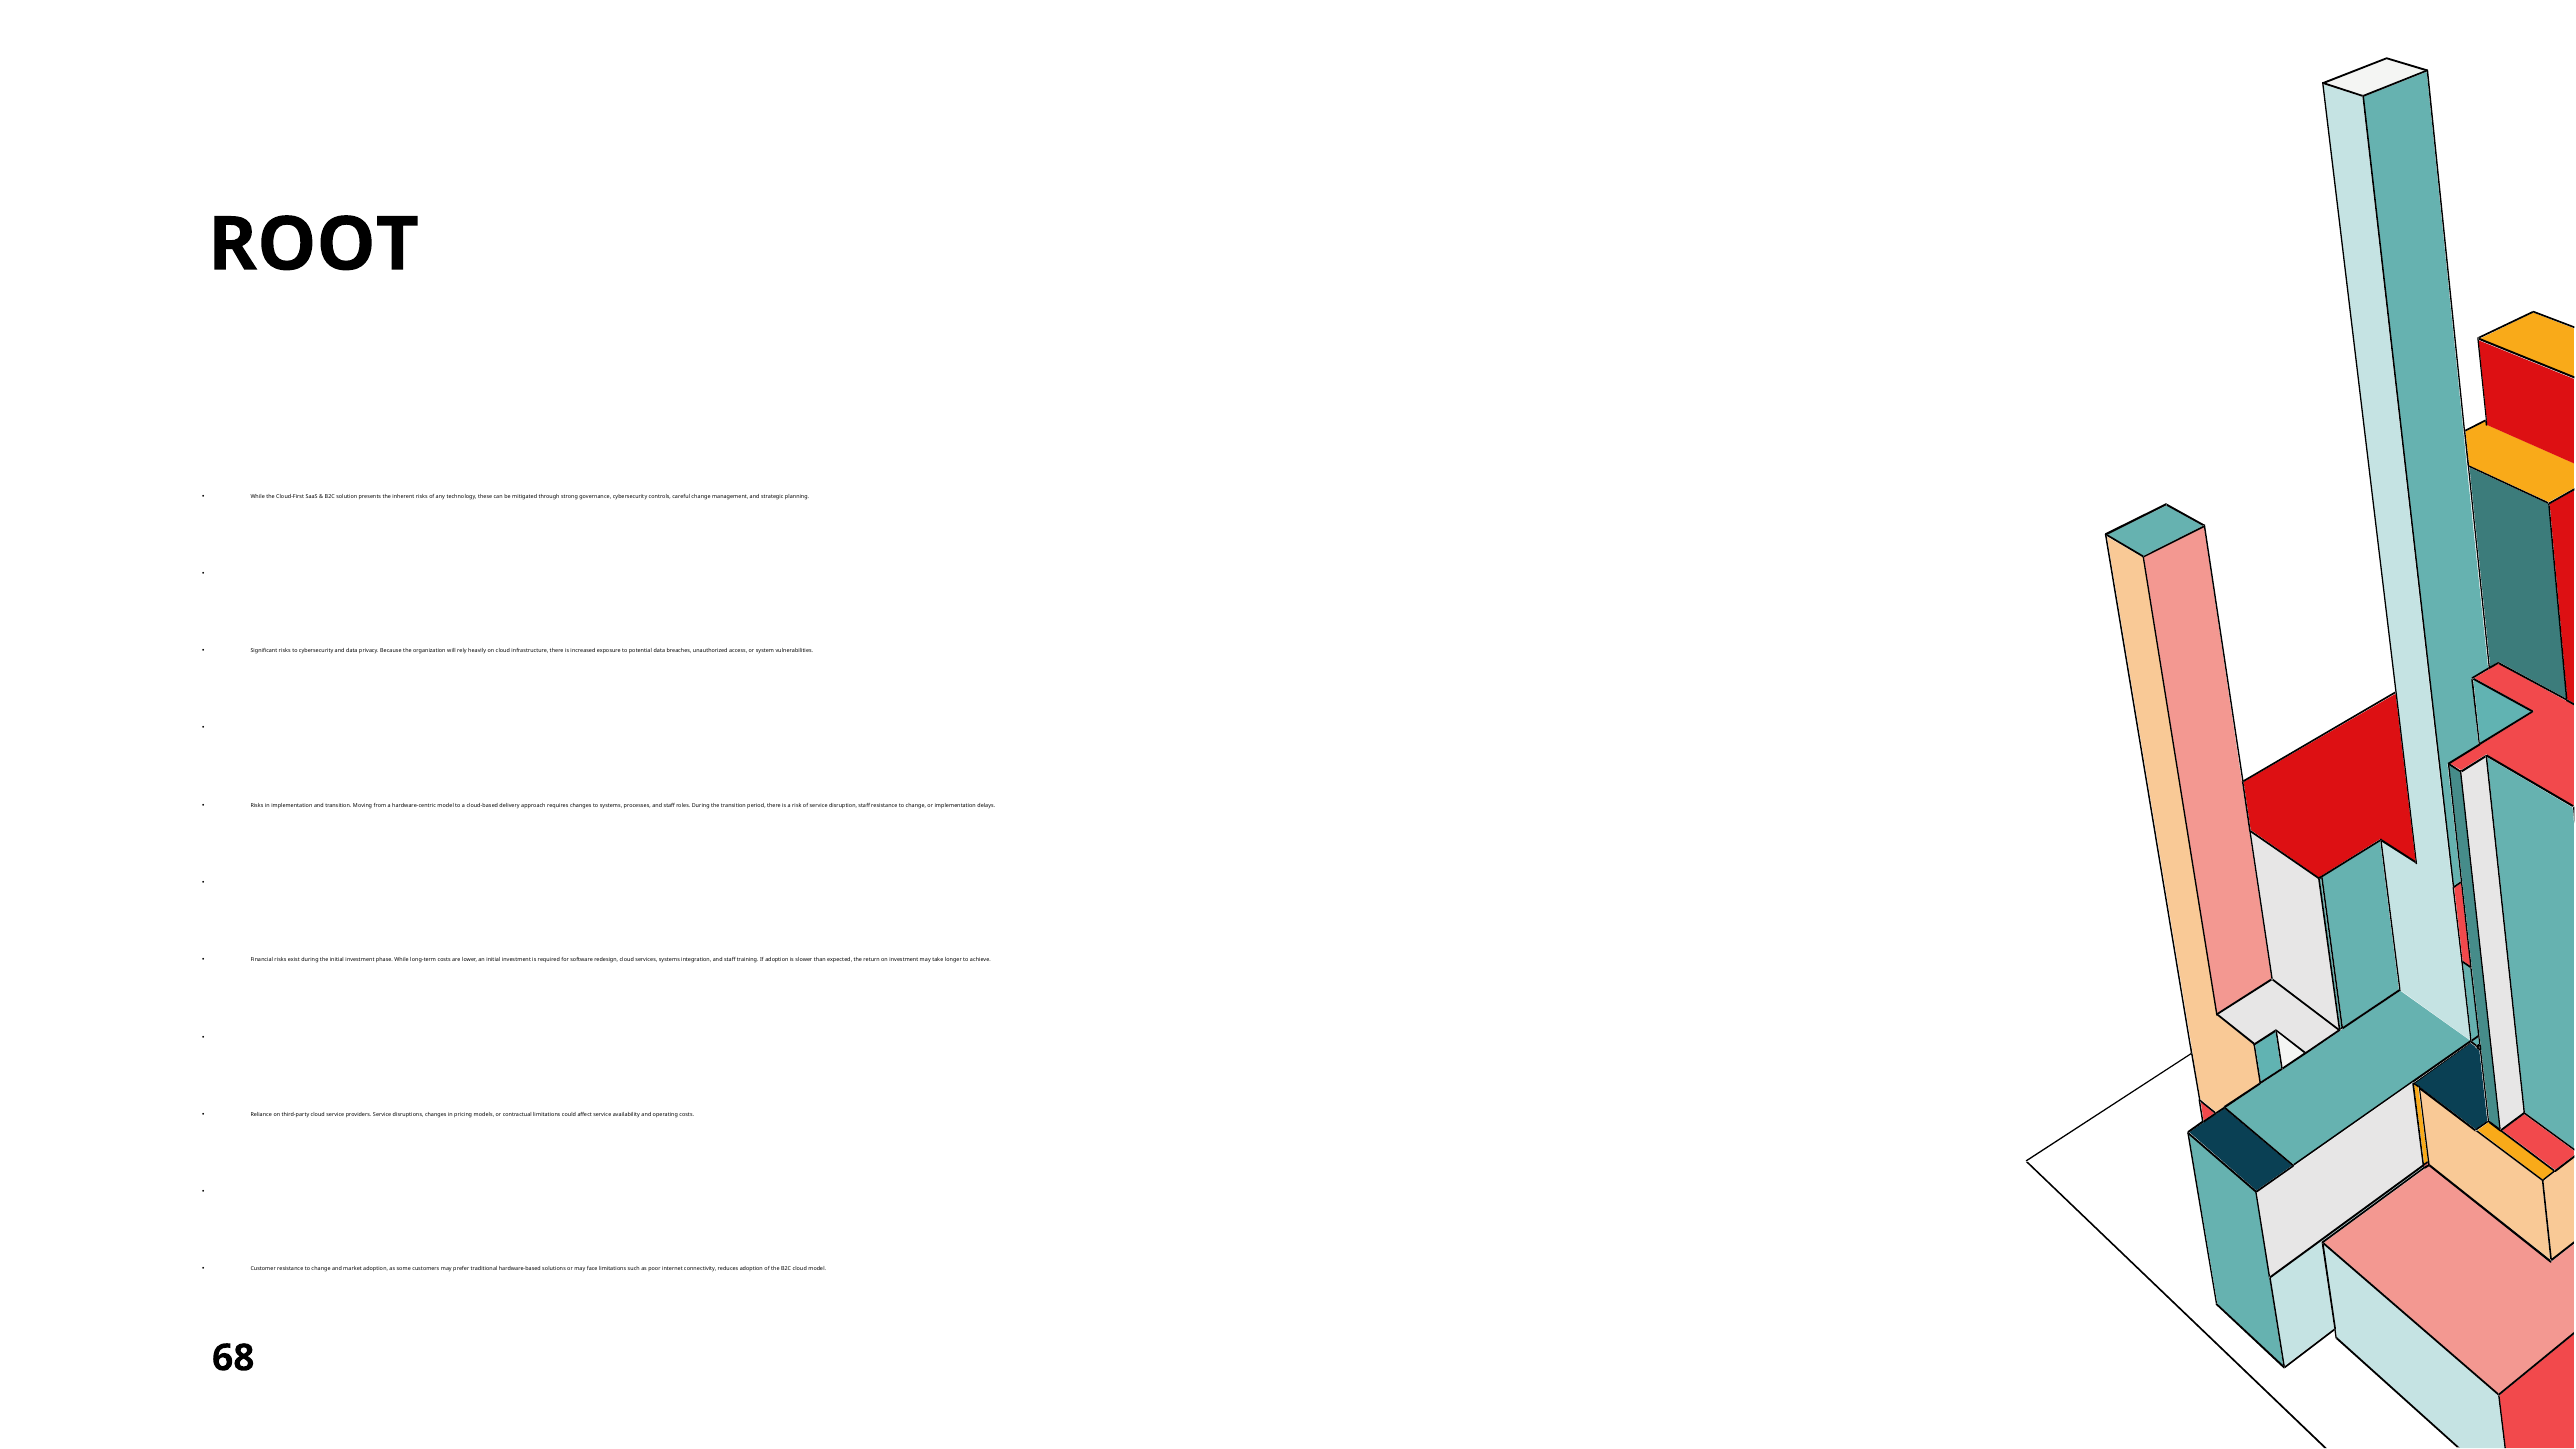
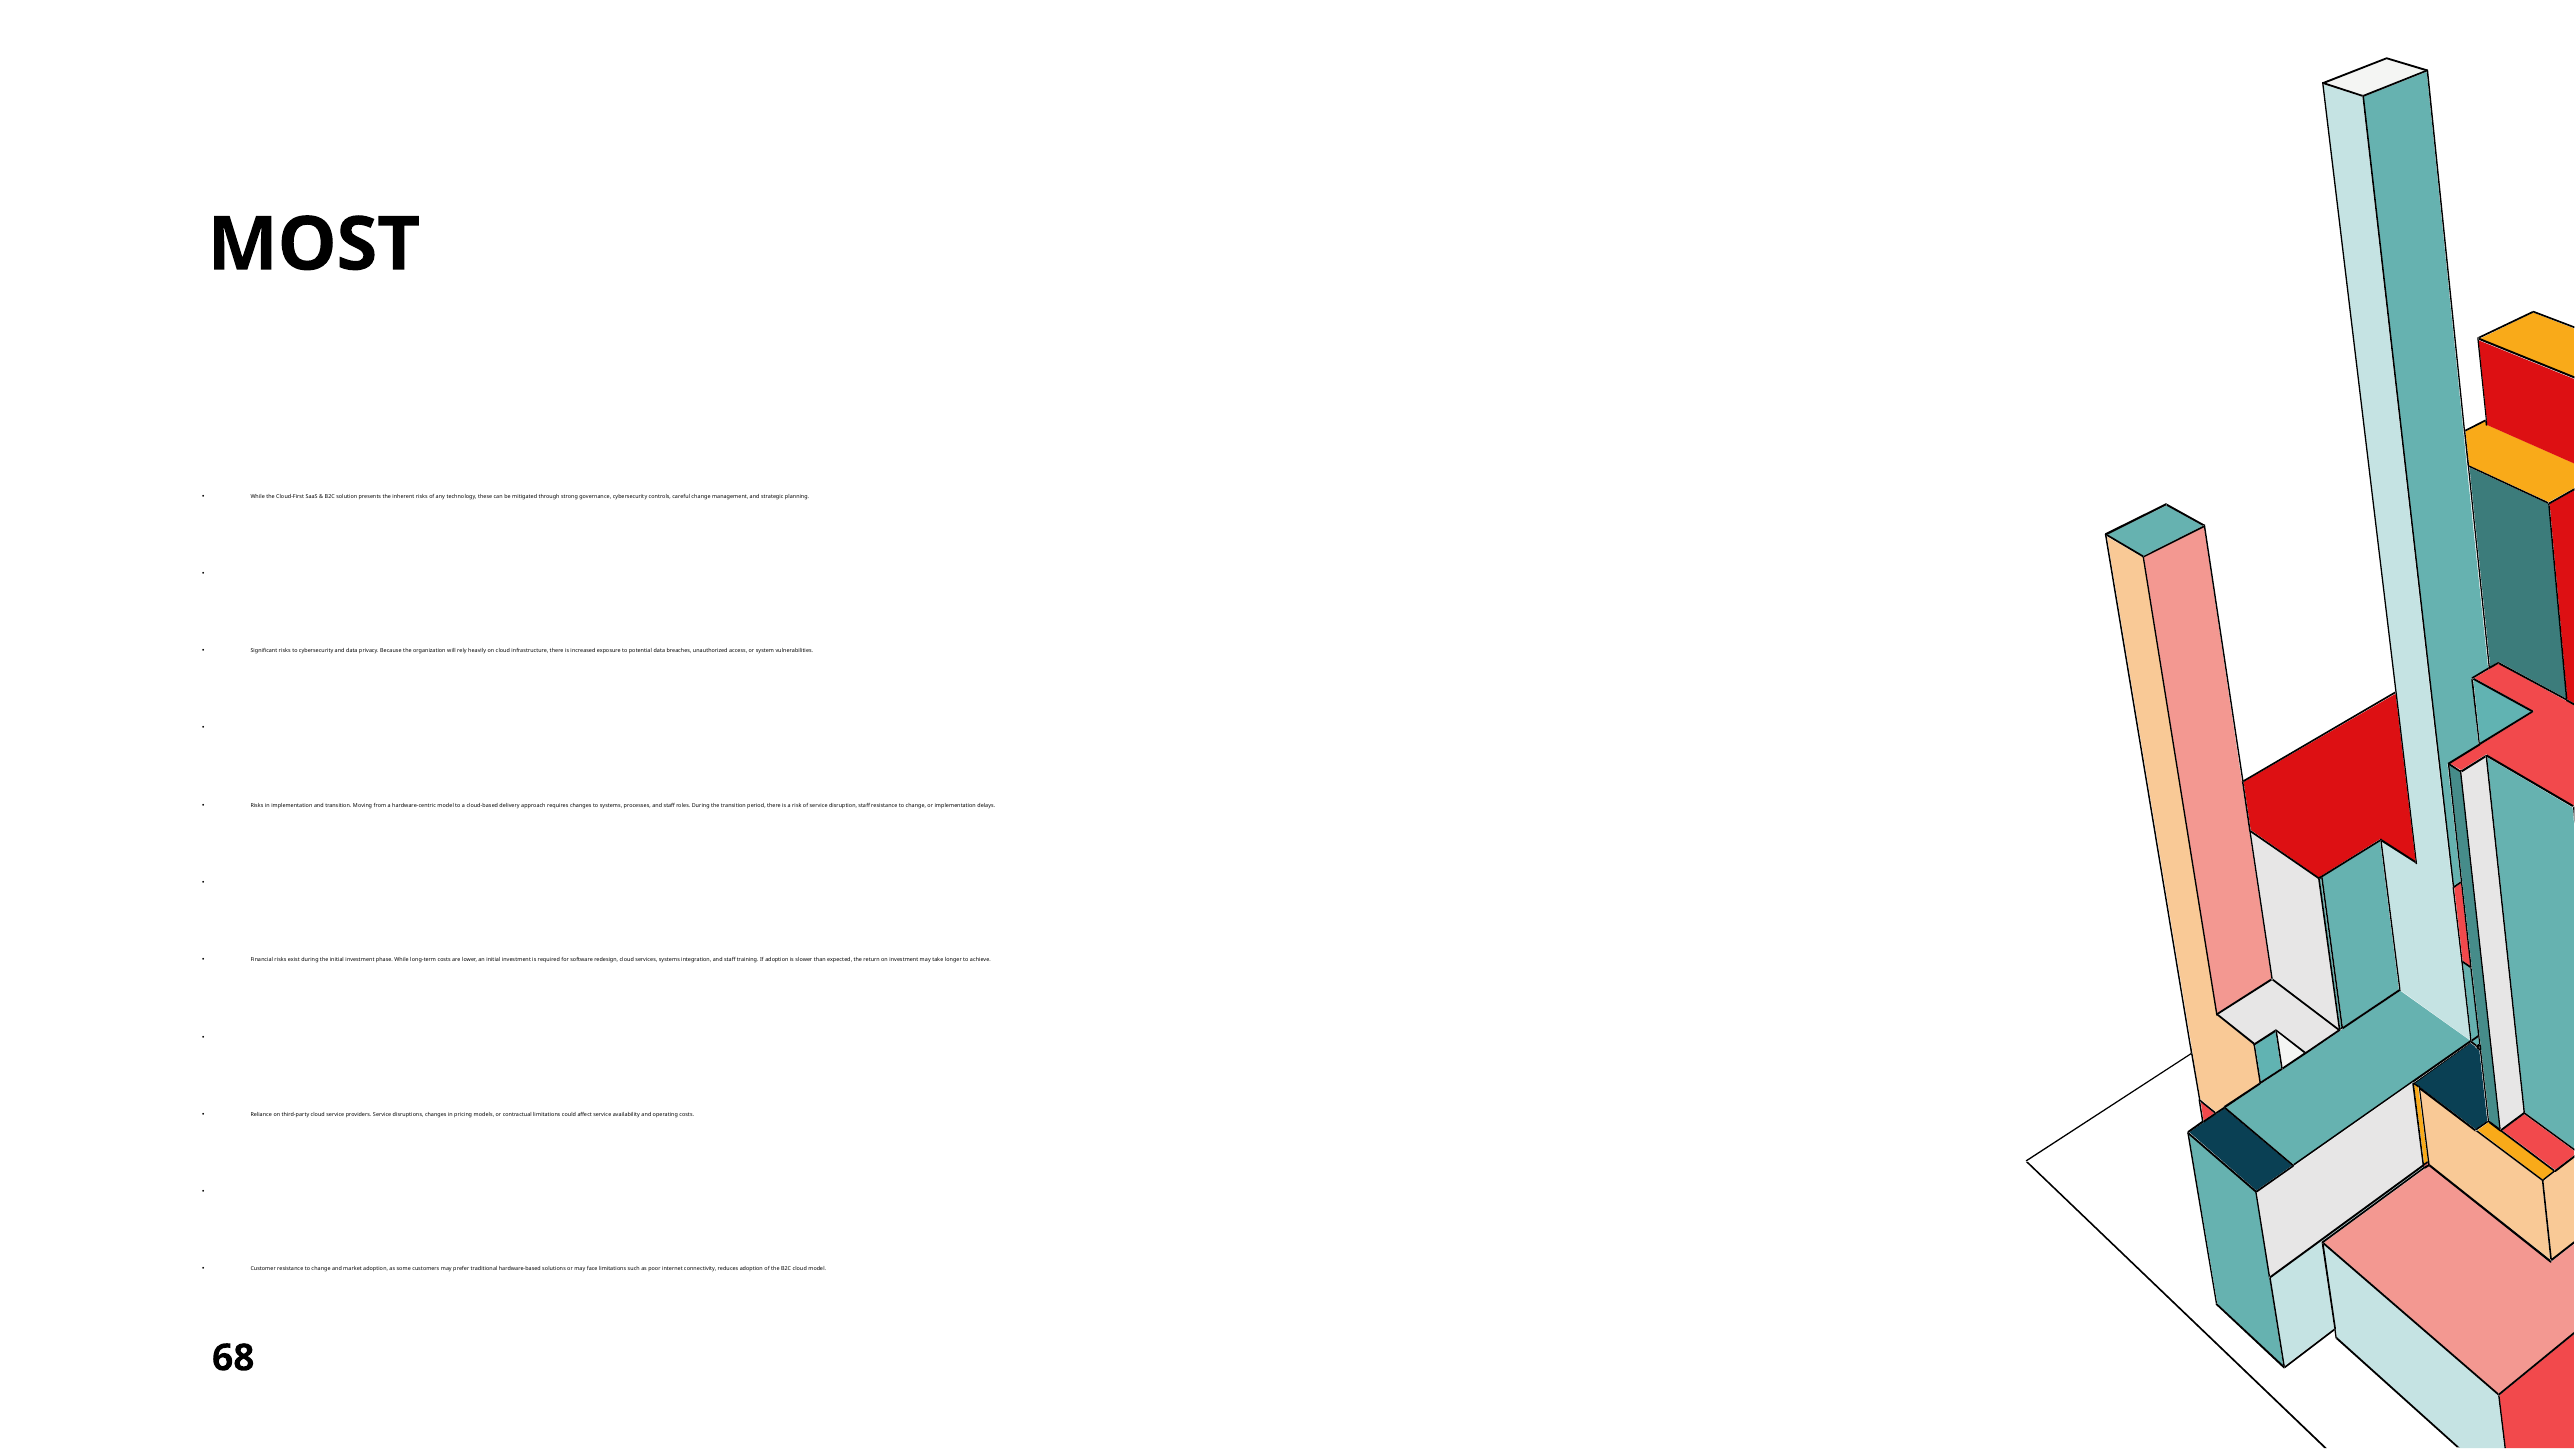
ROOT: ROOT -> MOST
